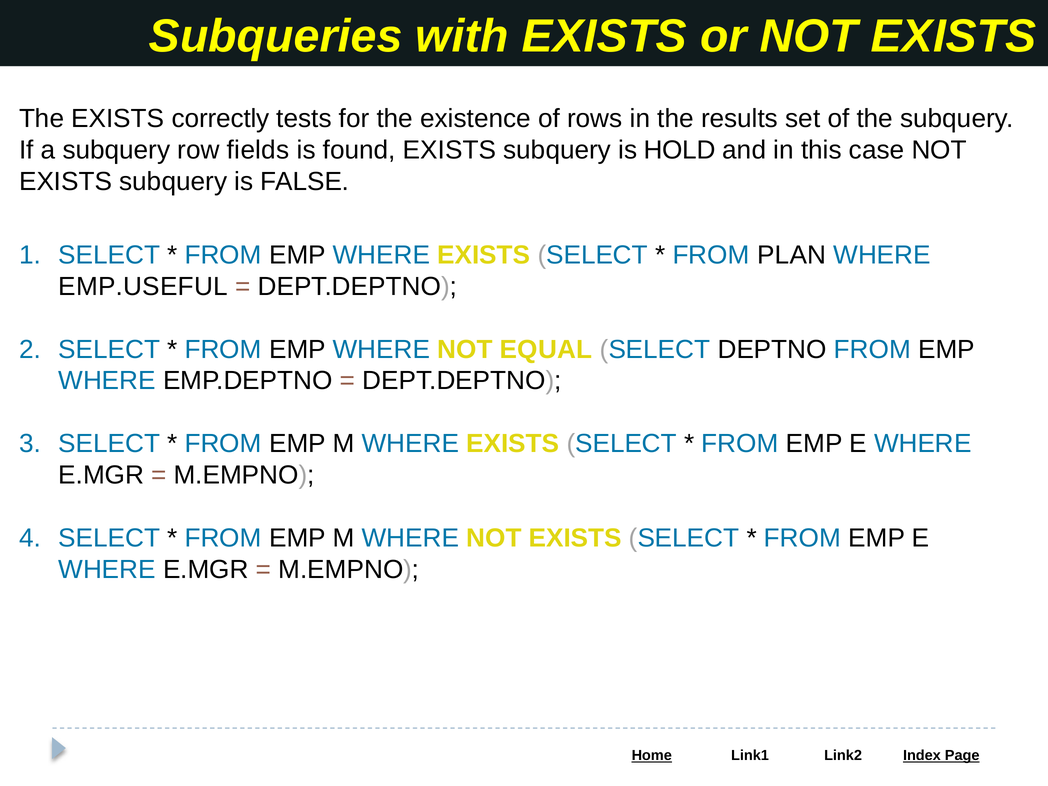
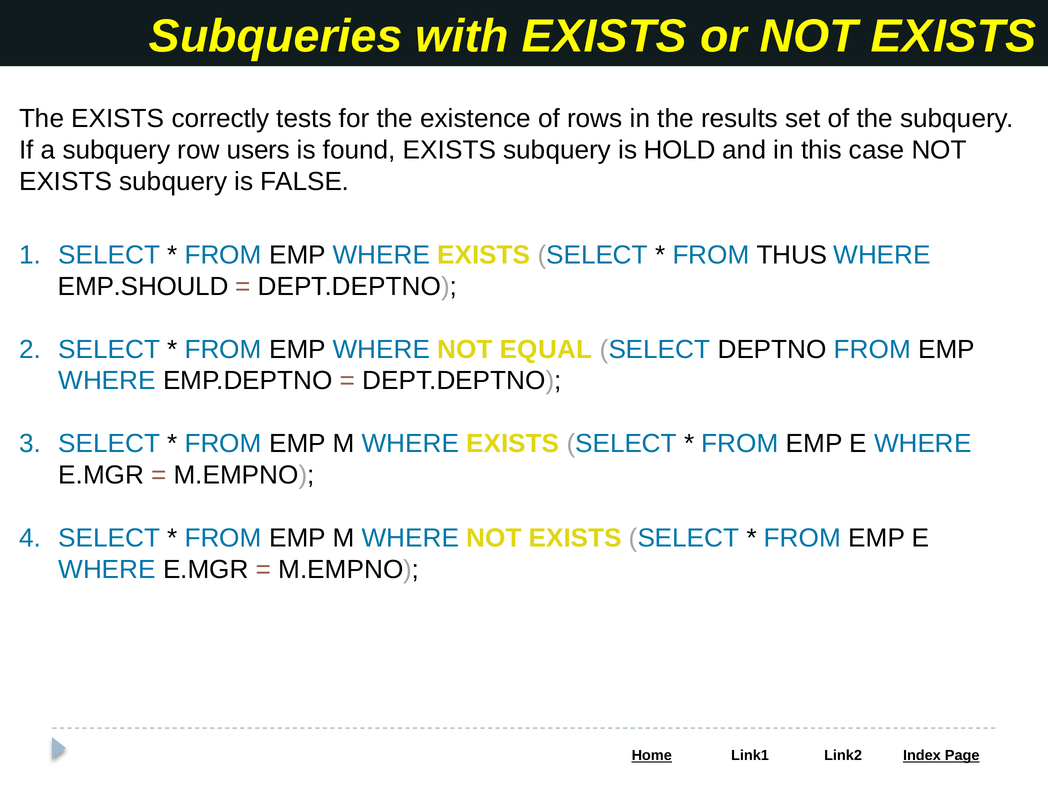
fields: fields -> users
PLAN: PLAN -> THUS
EMP.USEFUL: EMP.USEFUL -> EMP.SHOULD
